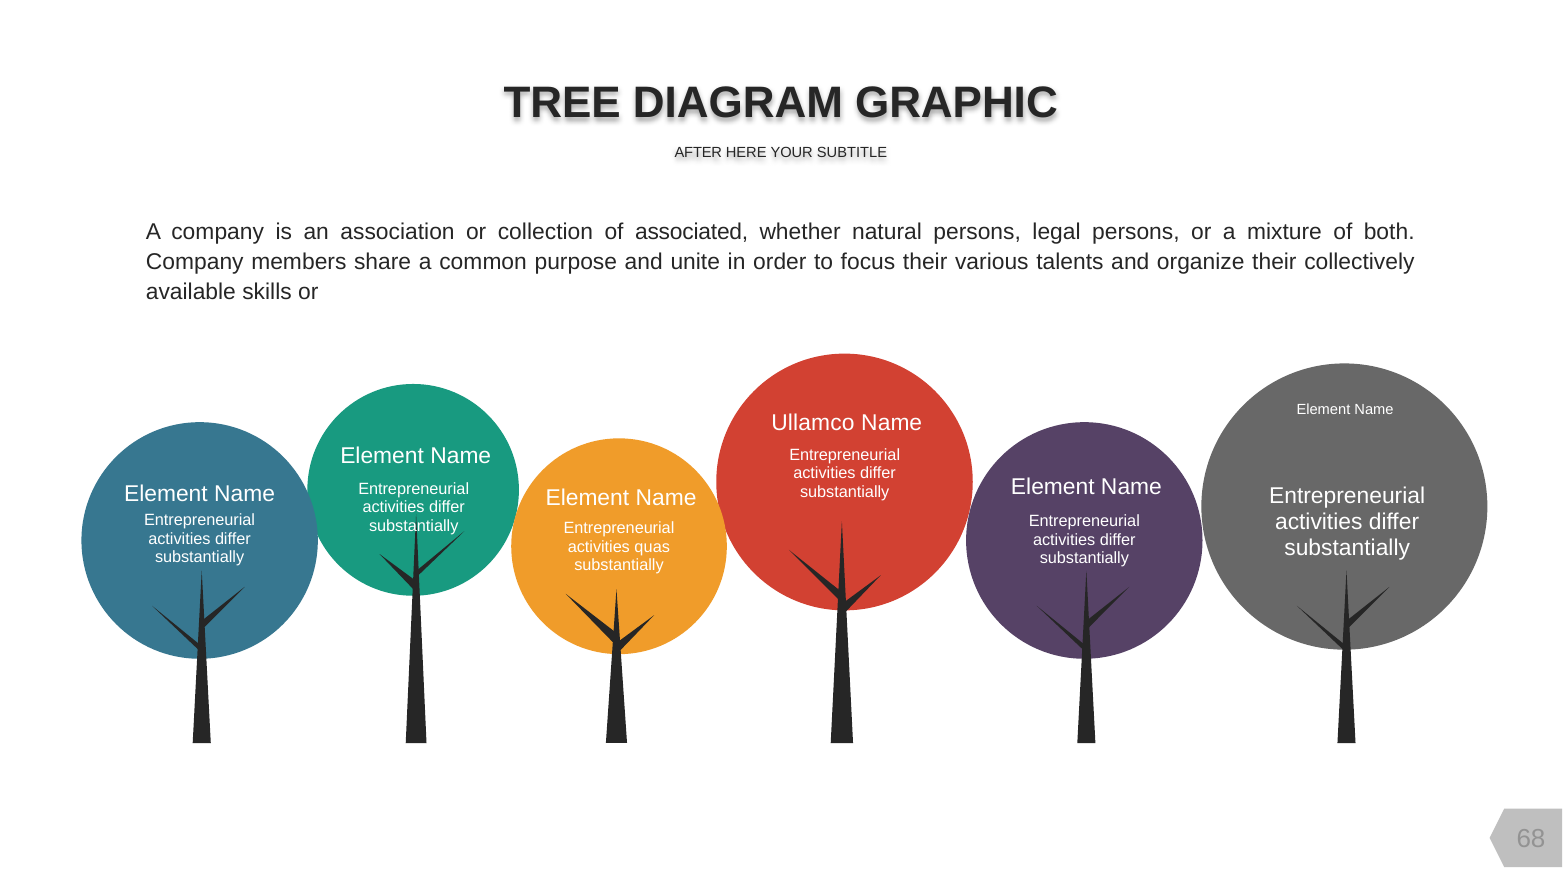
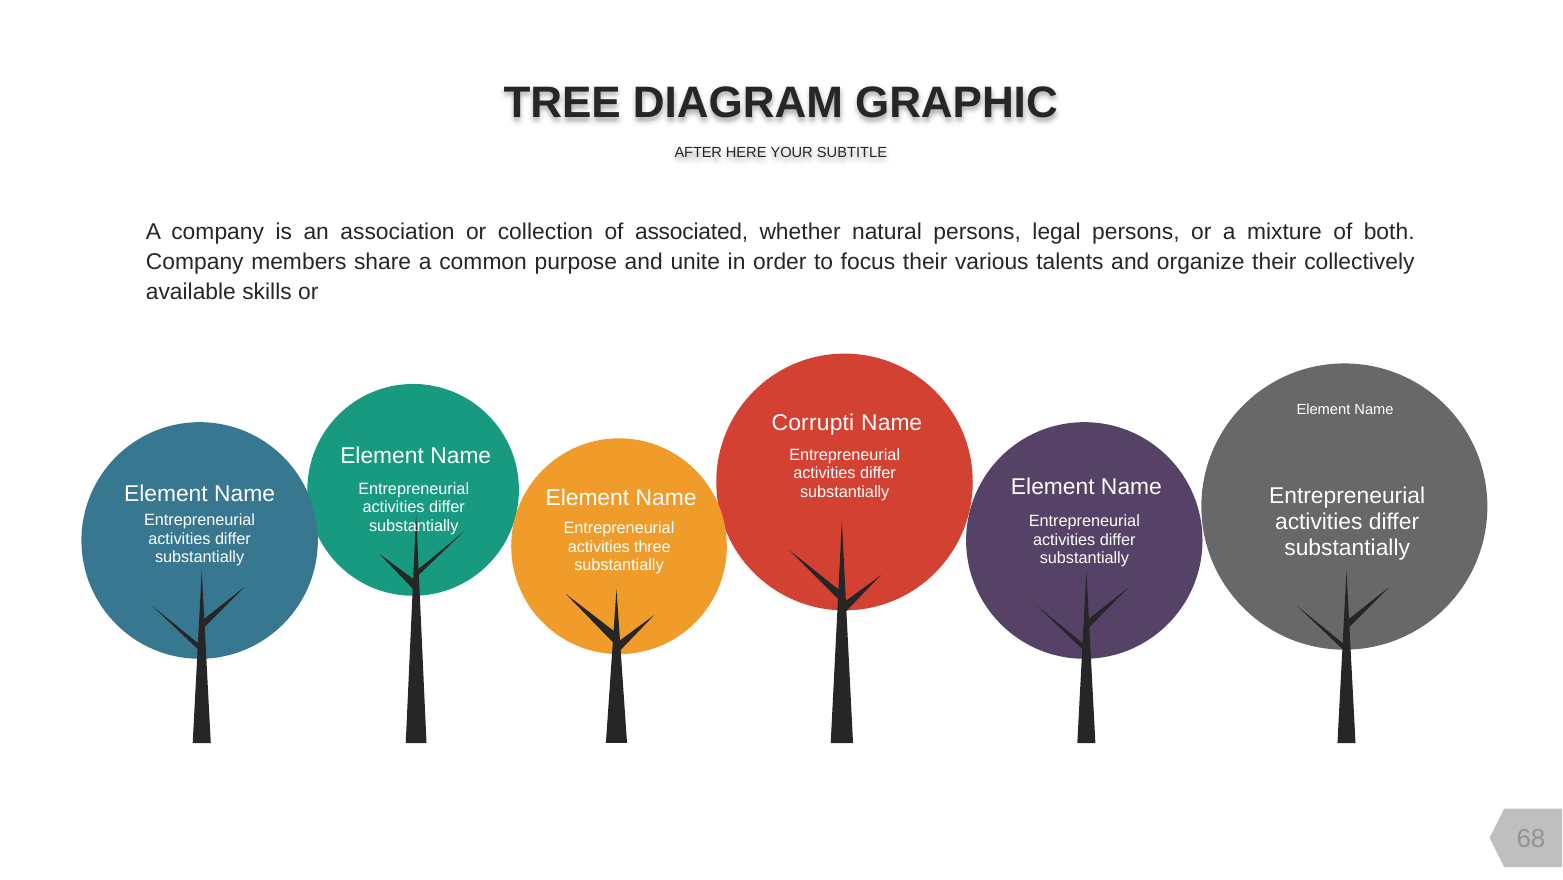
Ullamco: Ullamco -> Corrupti
quas: quas -> three
